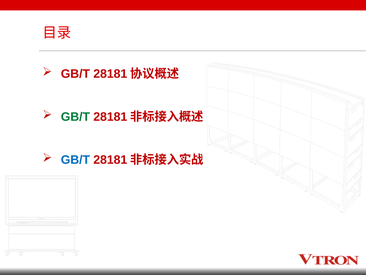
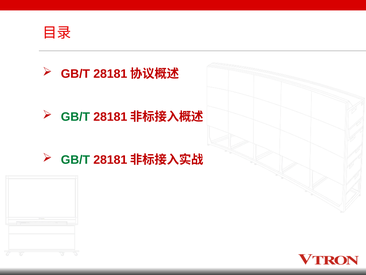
GB/T at (75, 160) colour: blue -> green
